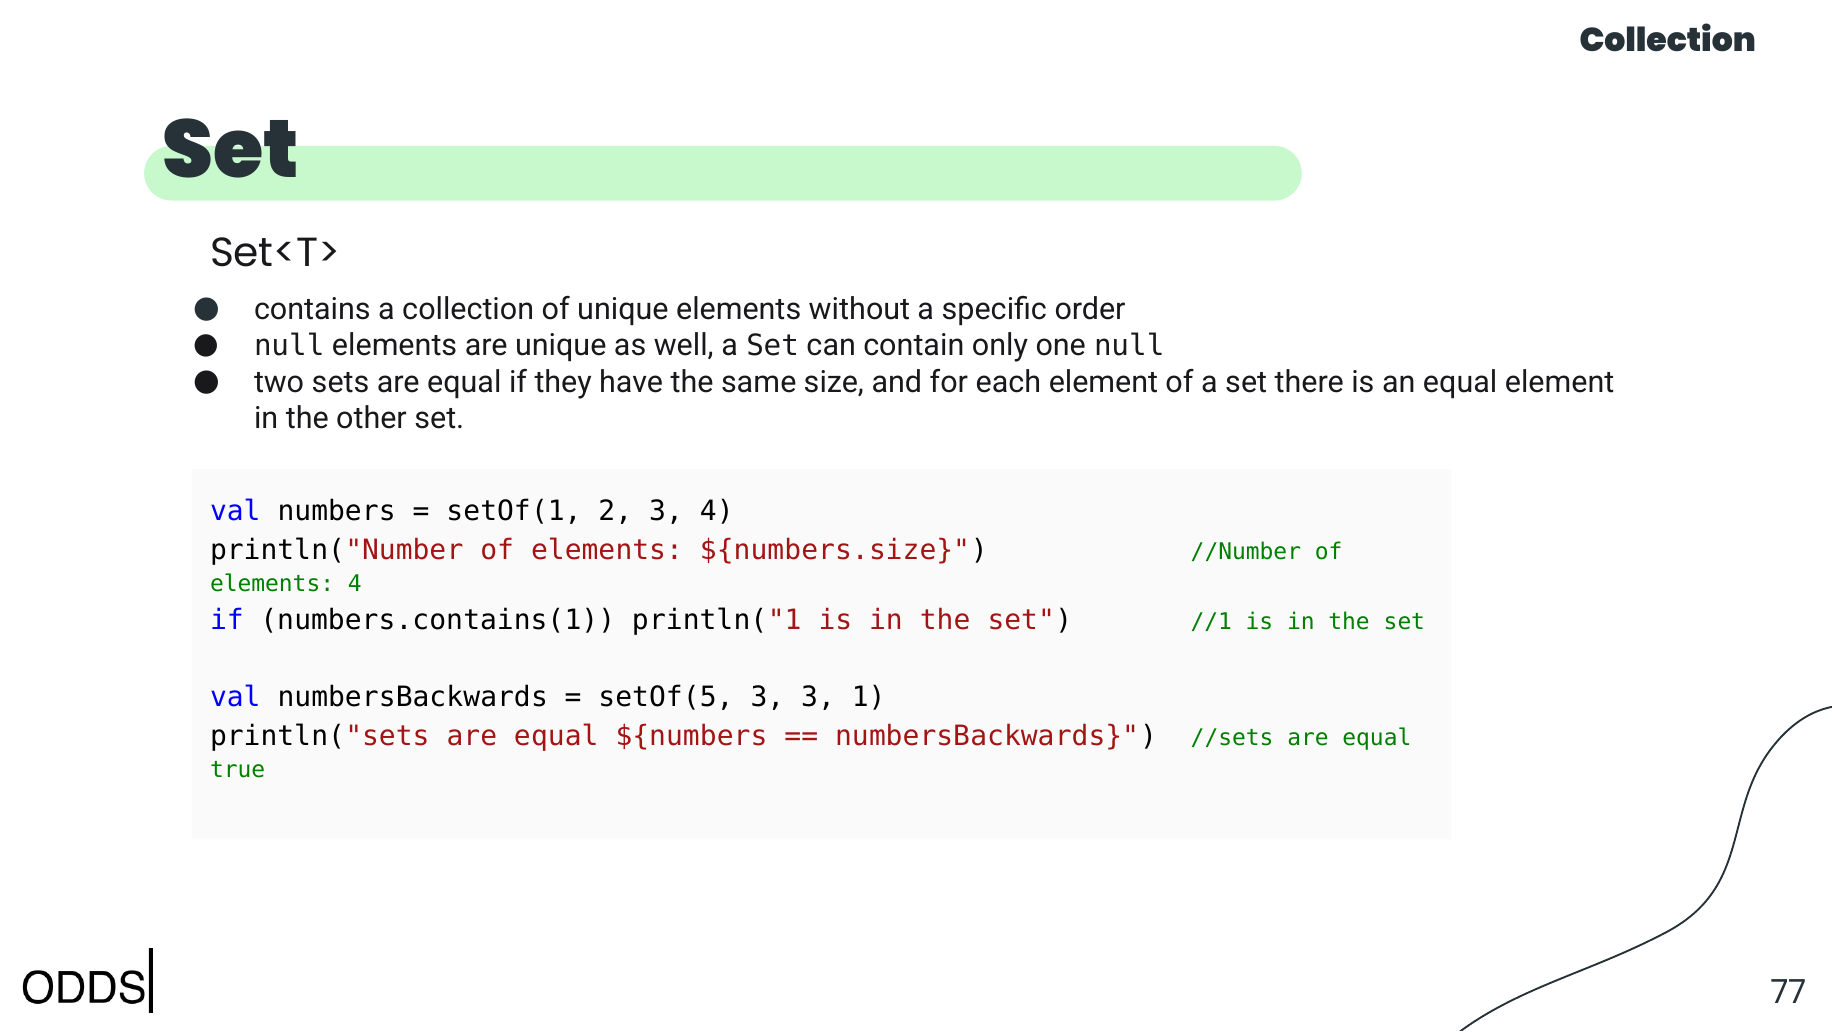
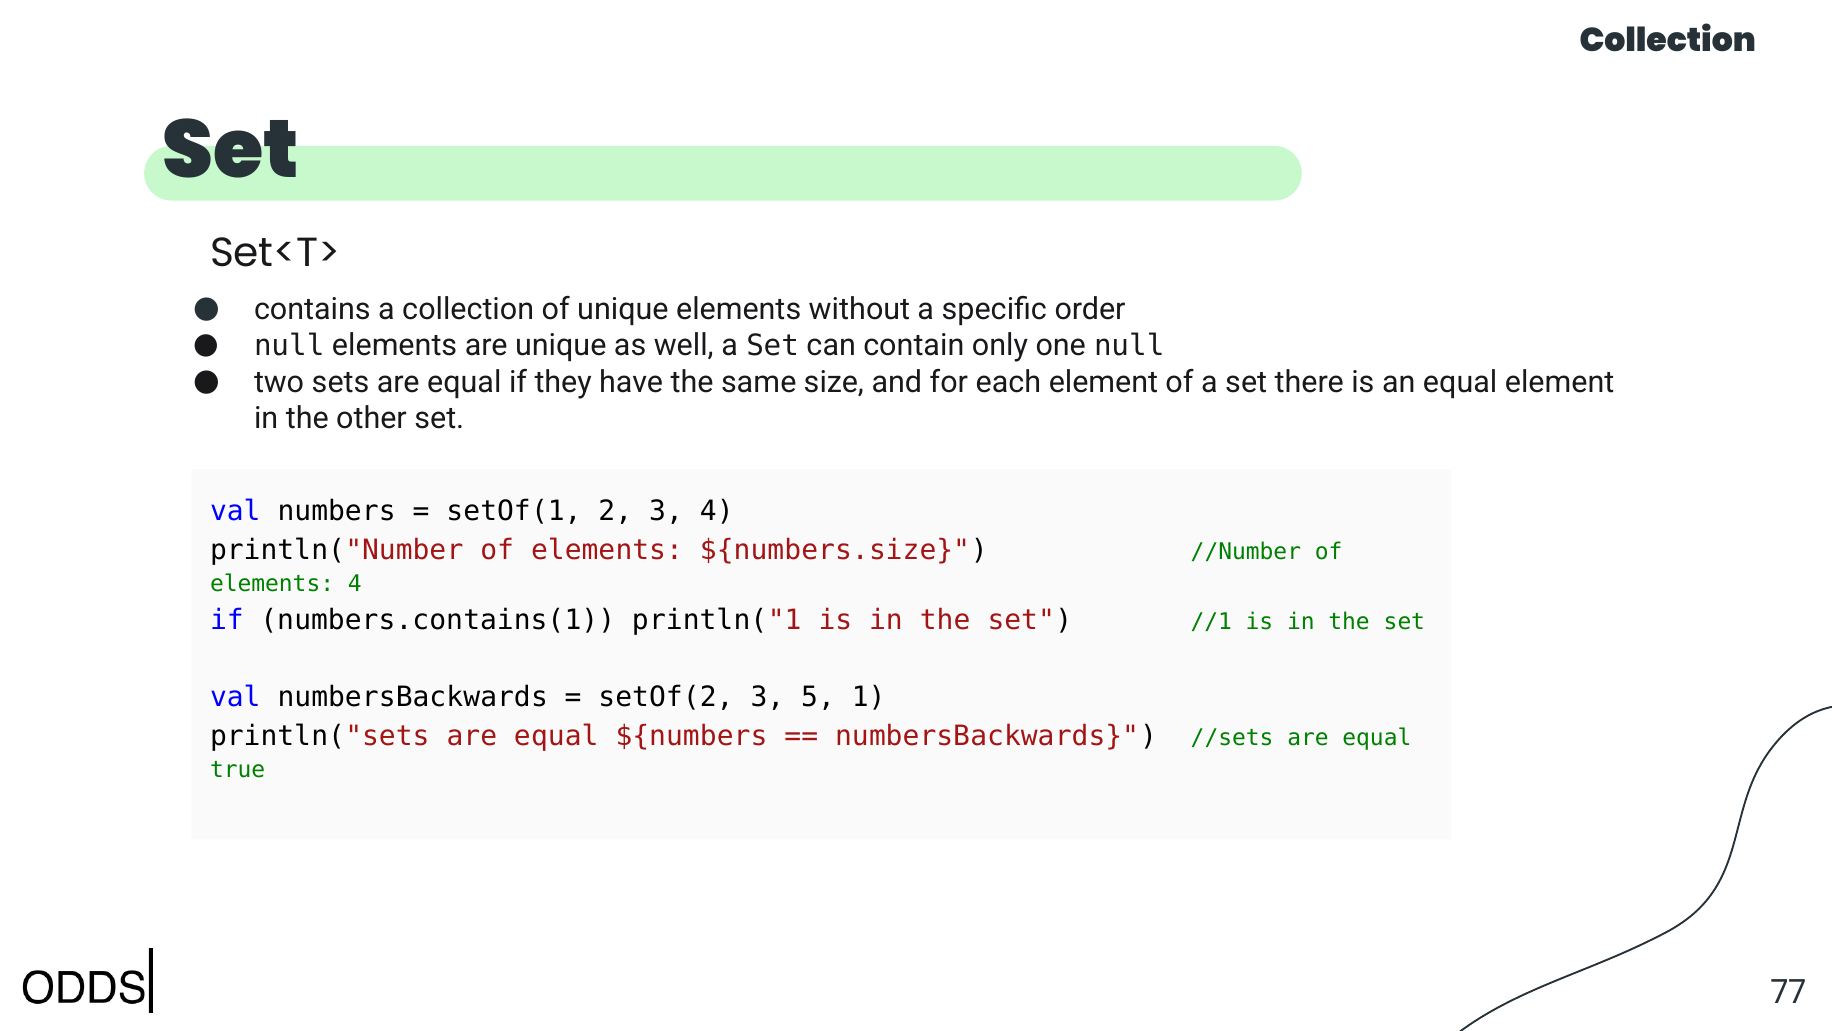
setOf(5: setOf(5 -> setOf(2
3 3: 3 -> 5
